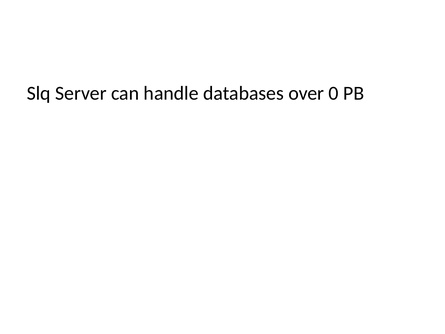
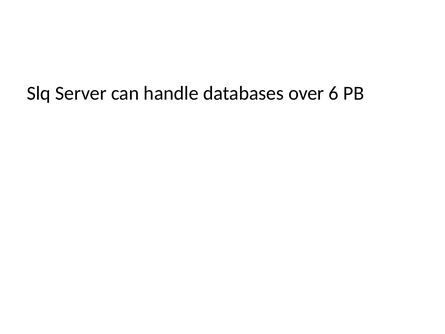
0: 0 -> 6
